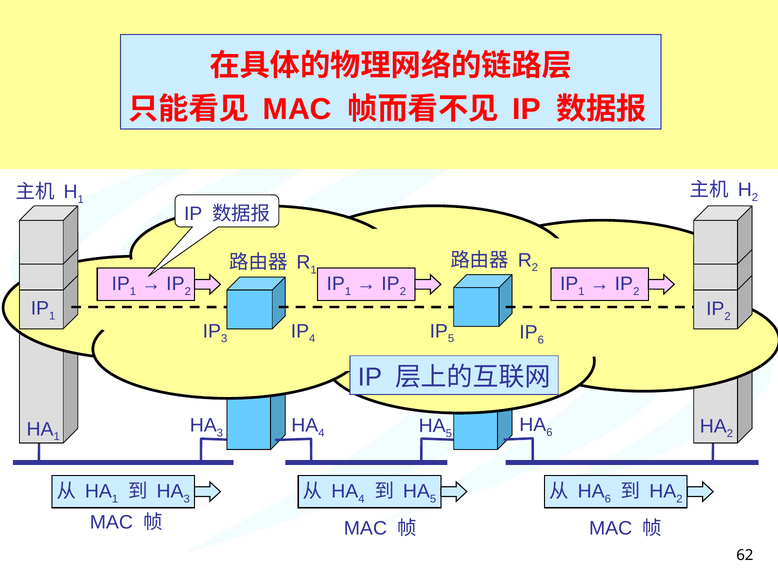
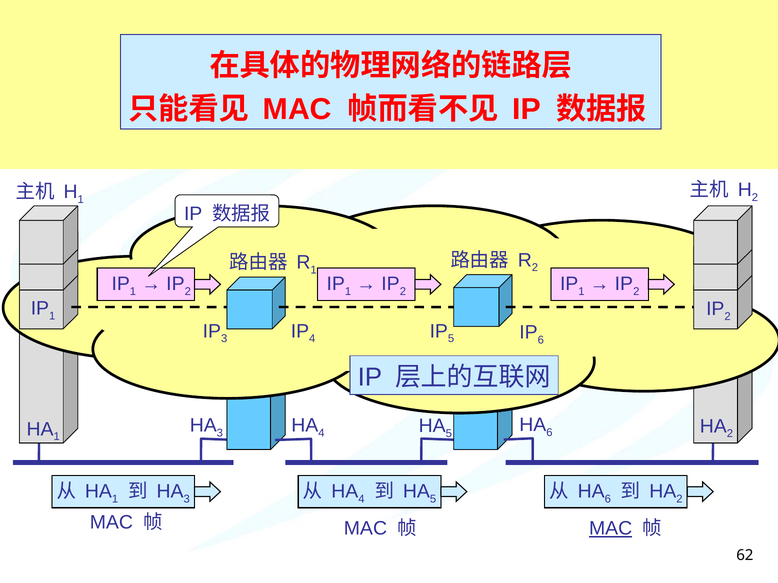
MAC at (611, 529) underline: none -> present
